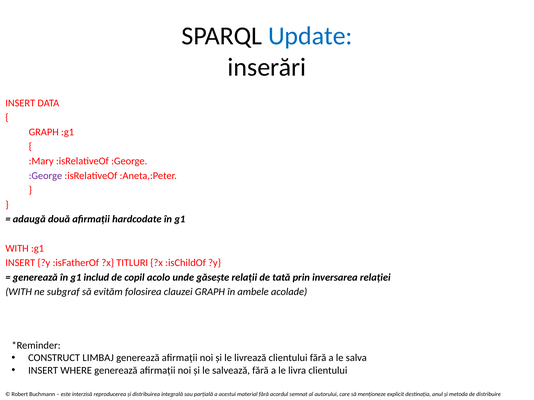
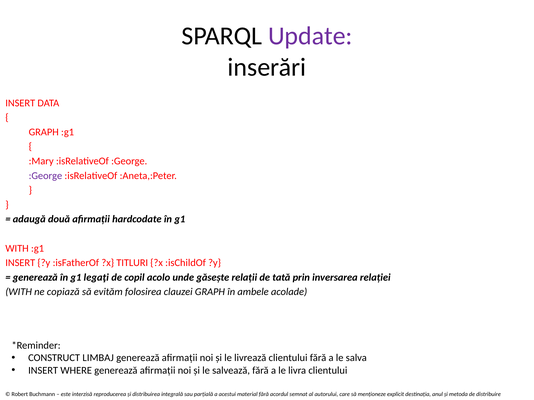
Update colour: blue -> purple
includ: includ -> legaţi
subgraf: subgraf -> copiază
